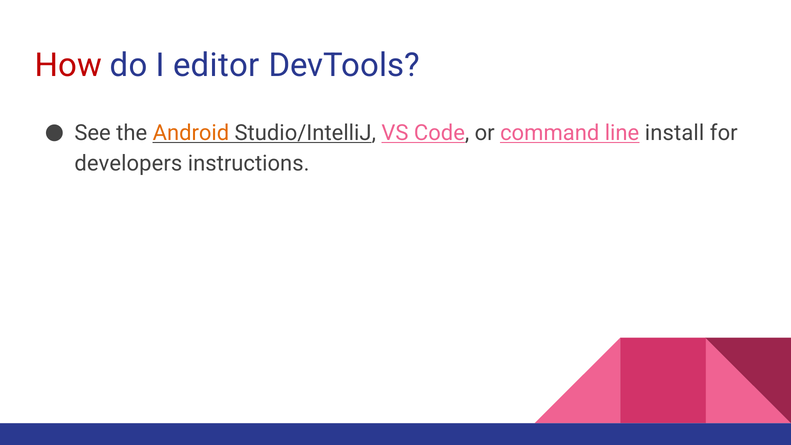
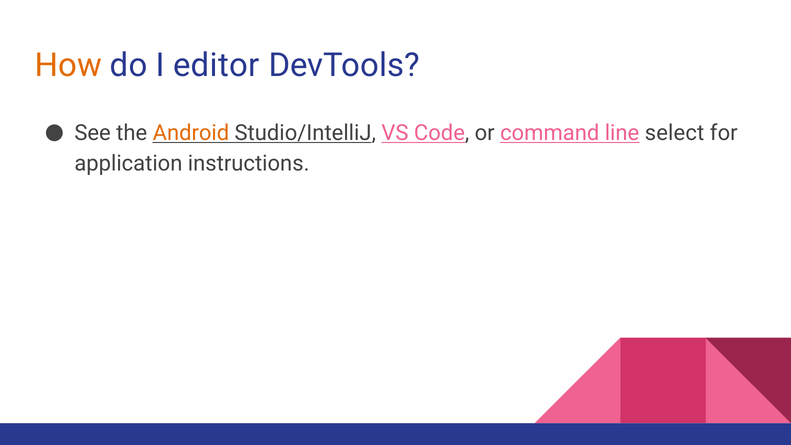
How colour: red -> orange
install: install -> select
developers: developers -> application
